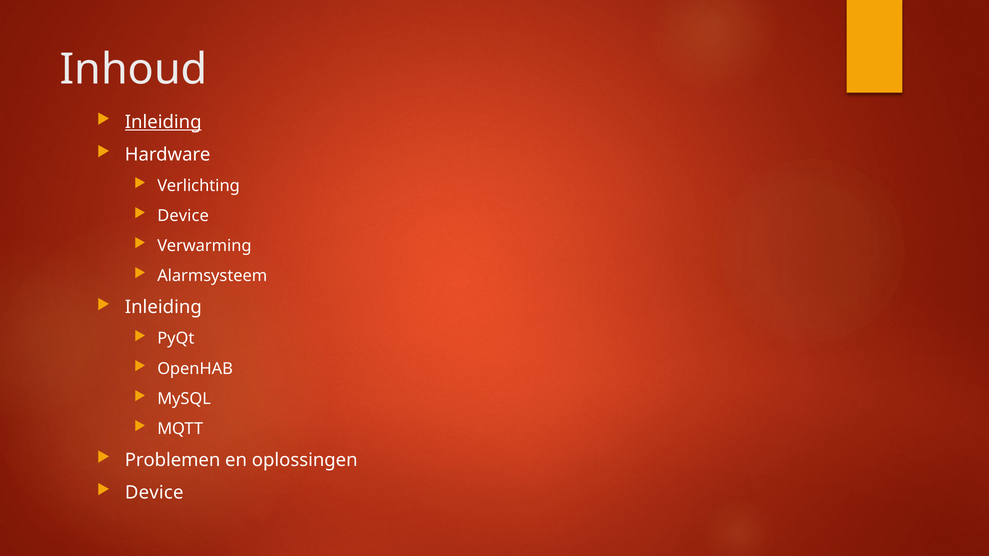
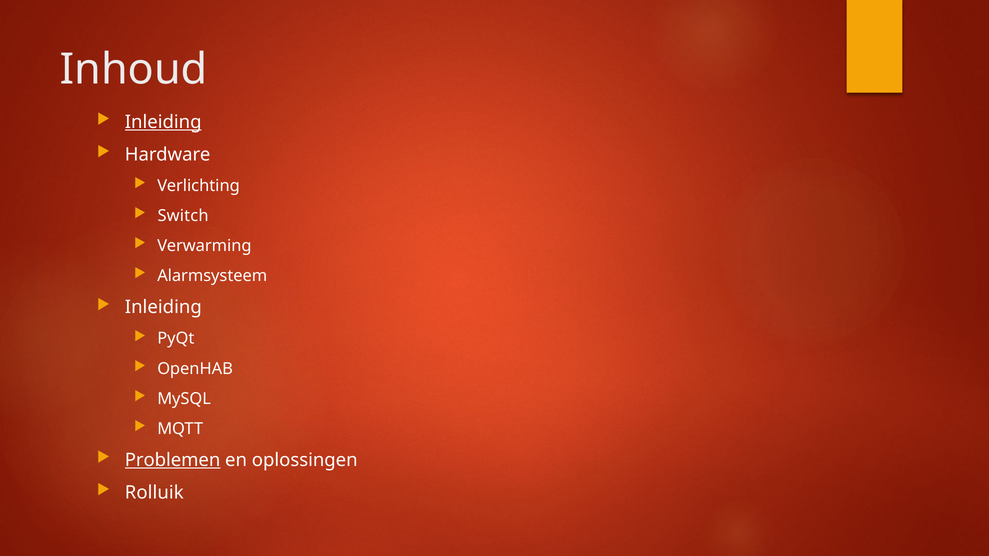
Device at (183, 216): Device -> Switch
Problemen underline: none -> present
Device at (154, 493): Device -> Rolluik
